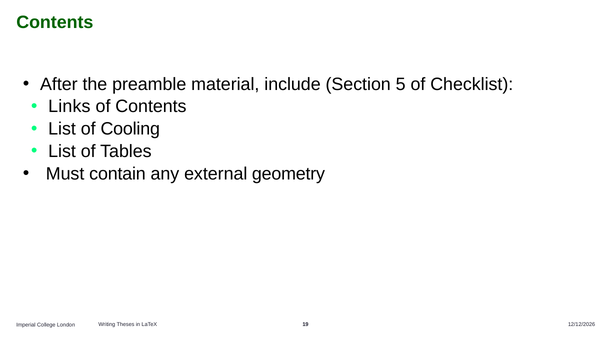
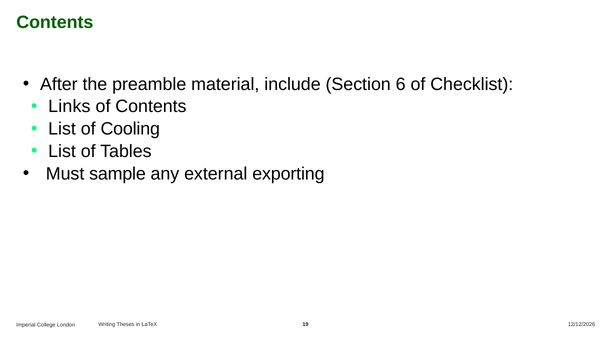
5: 5 -> 6
contain: contain -> sample
geometry: geometry -> exporting
